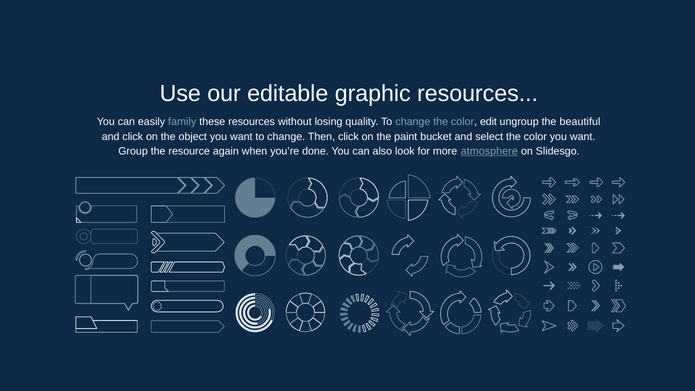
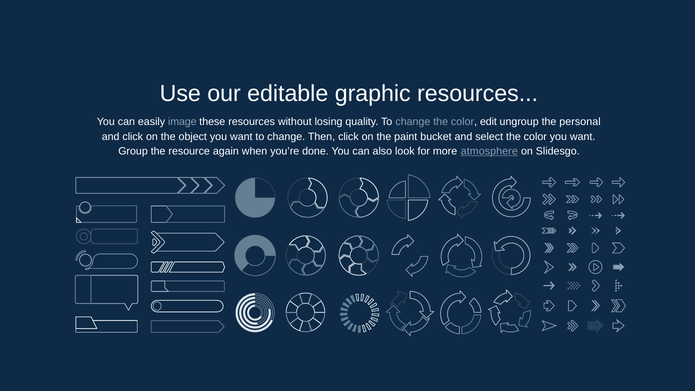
family: family -> image
beautiful: beautiful -> personal
